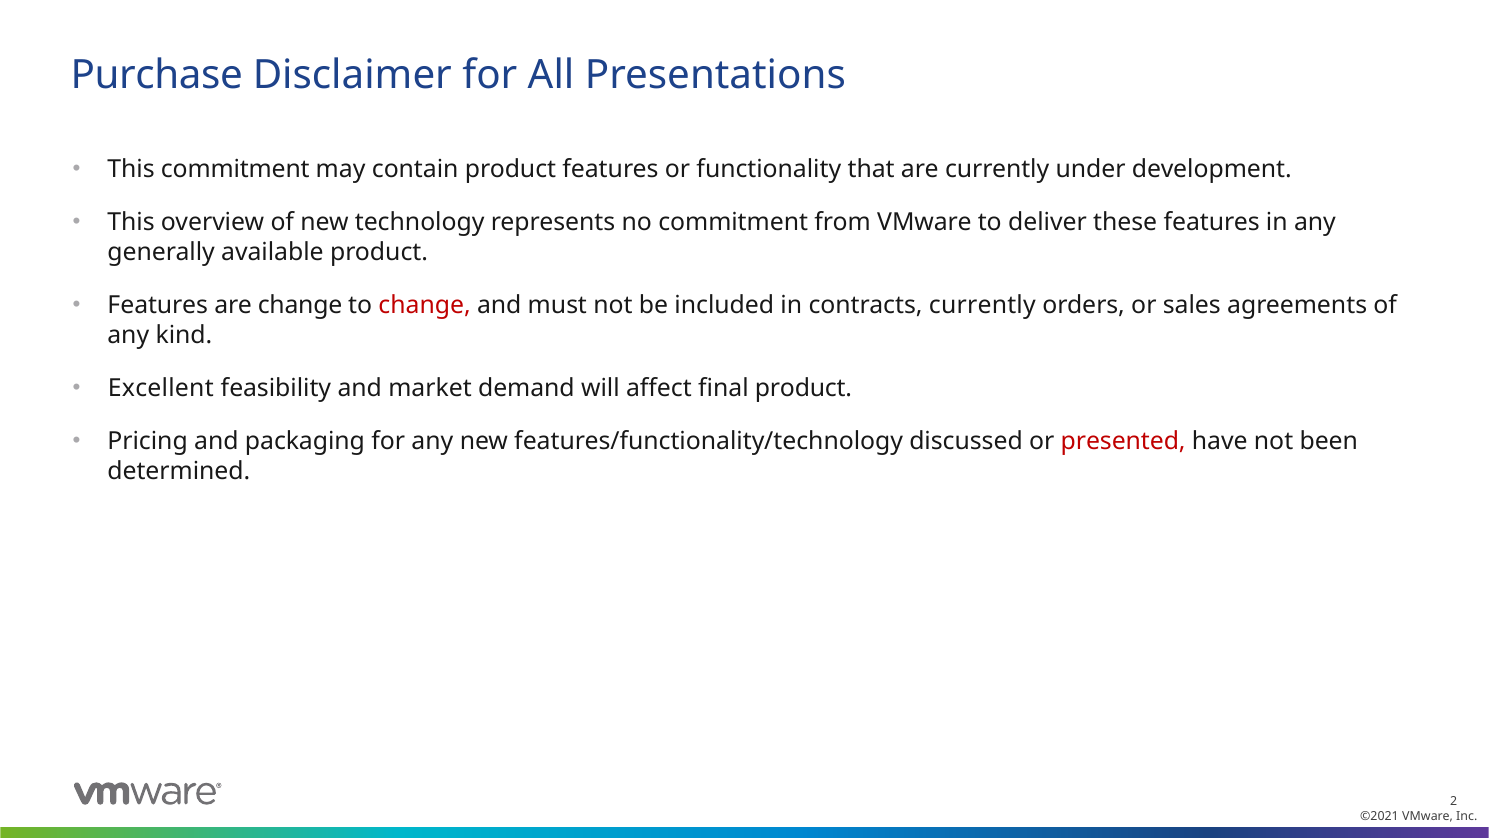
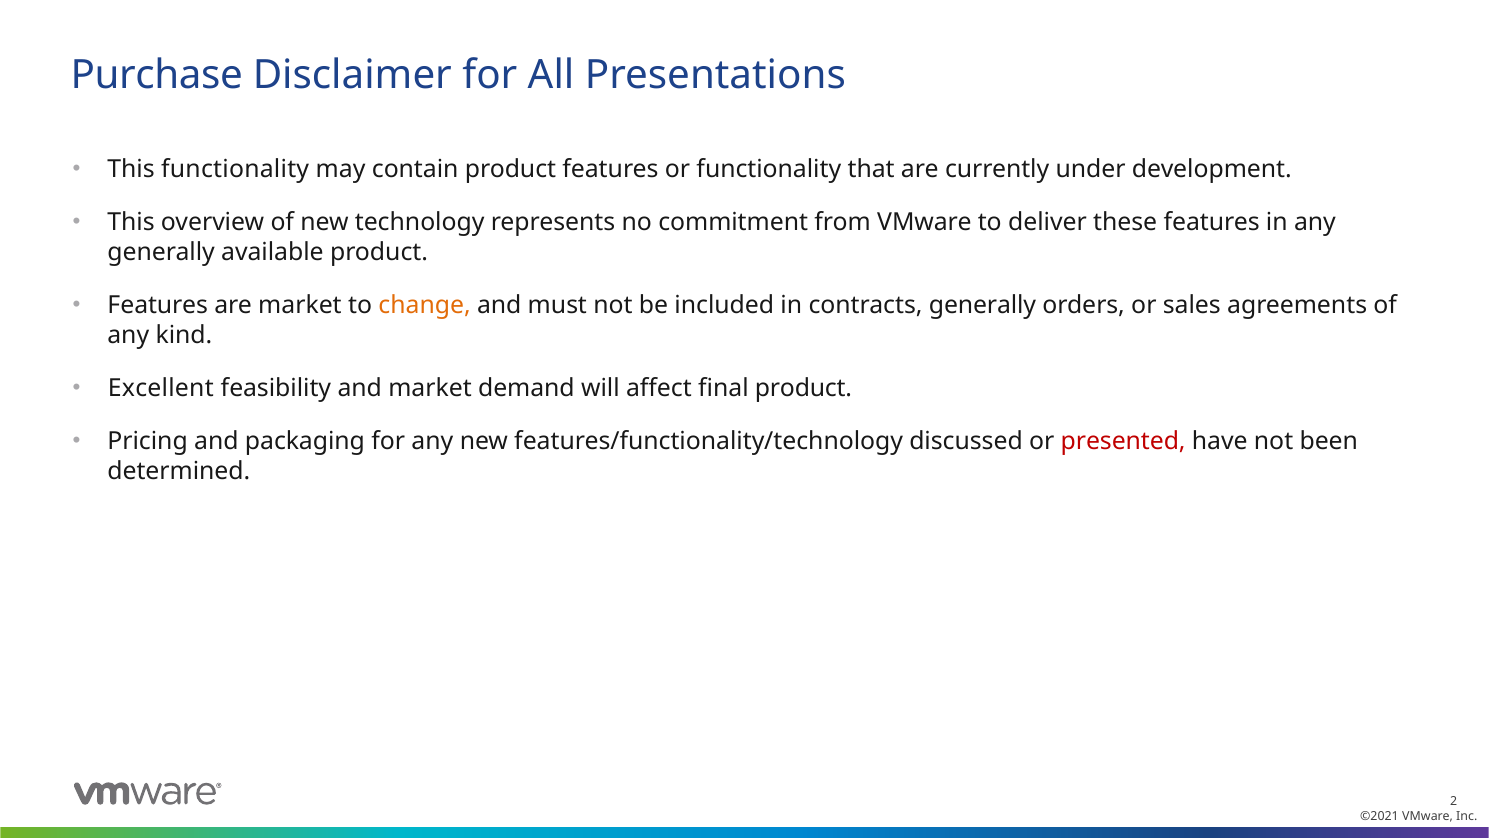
This commitment: commitment -> functionality
are change: change -> market
change at (425, 305) colour: red -> orange
contracts currently: currently -> generally
